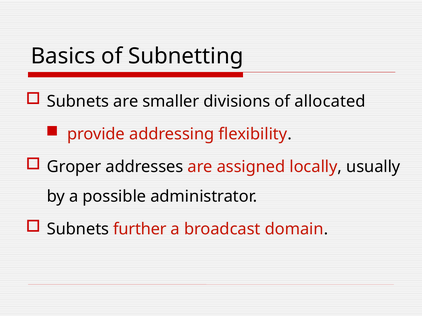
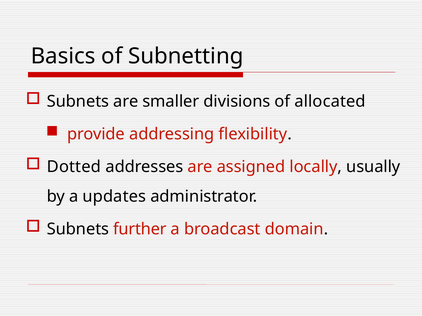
Groper: Groper -> Dotted
possible: possible -> updates
